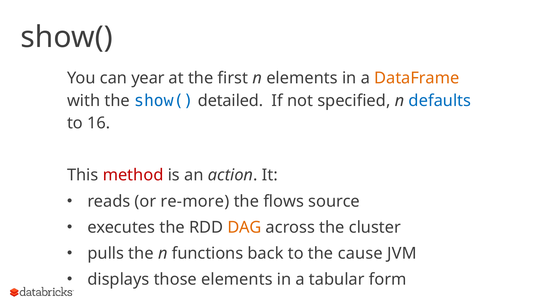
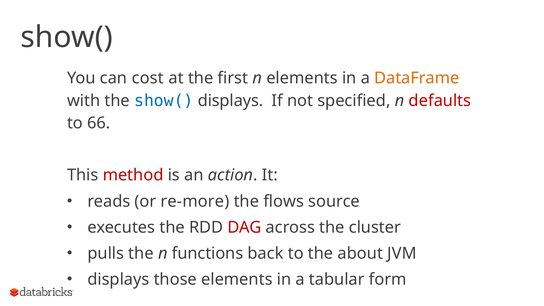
year: year -> cost
show( detailed: detailed -> displays
defaults colour: blue -> red
16: 16 -> 66
DAG colour: orange -> red
cause: cause -> about
